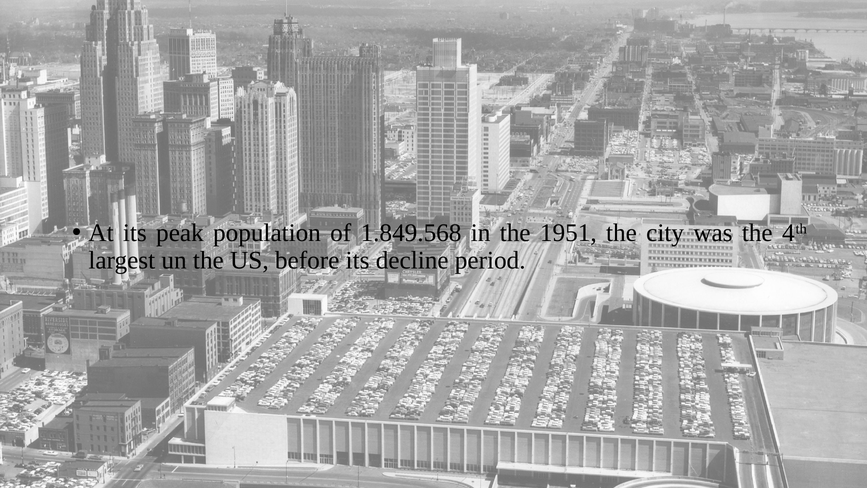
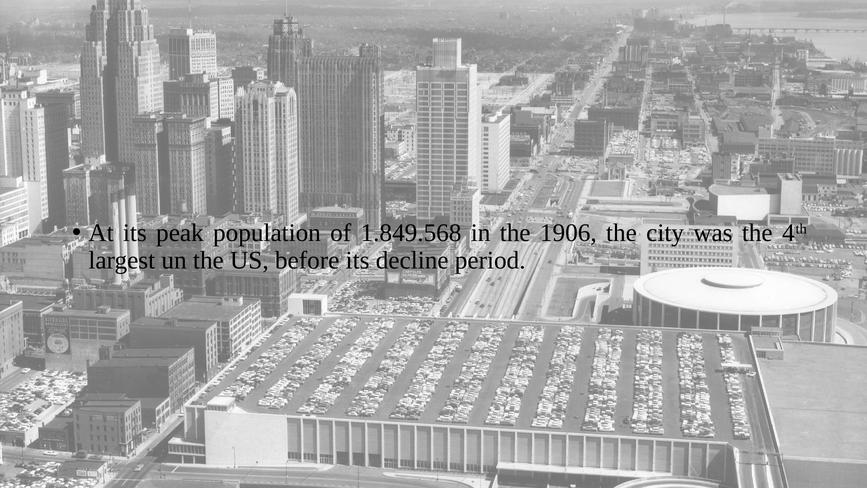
1951: 1951 -> 1906
